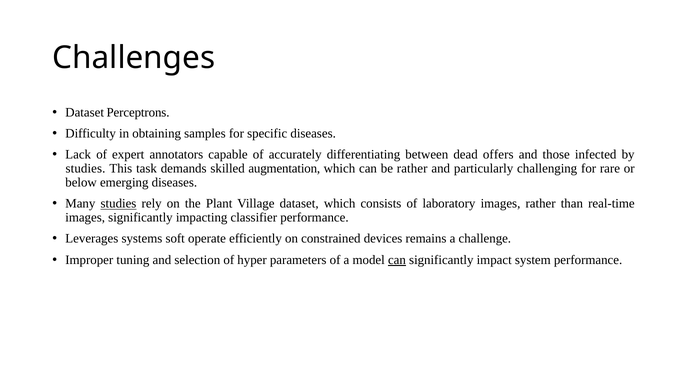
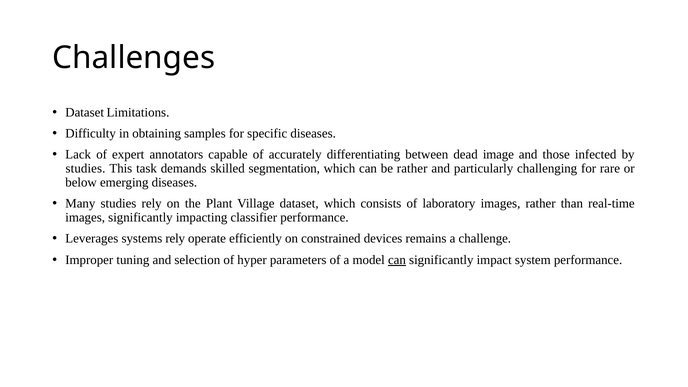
Perceptrons: Perceptrons -> Limitations
offers: offers -> image
augmentation: augmentation -> segmentation
studies at (118, 204) underline: present -> none
systems soft: soft -> rely
